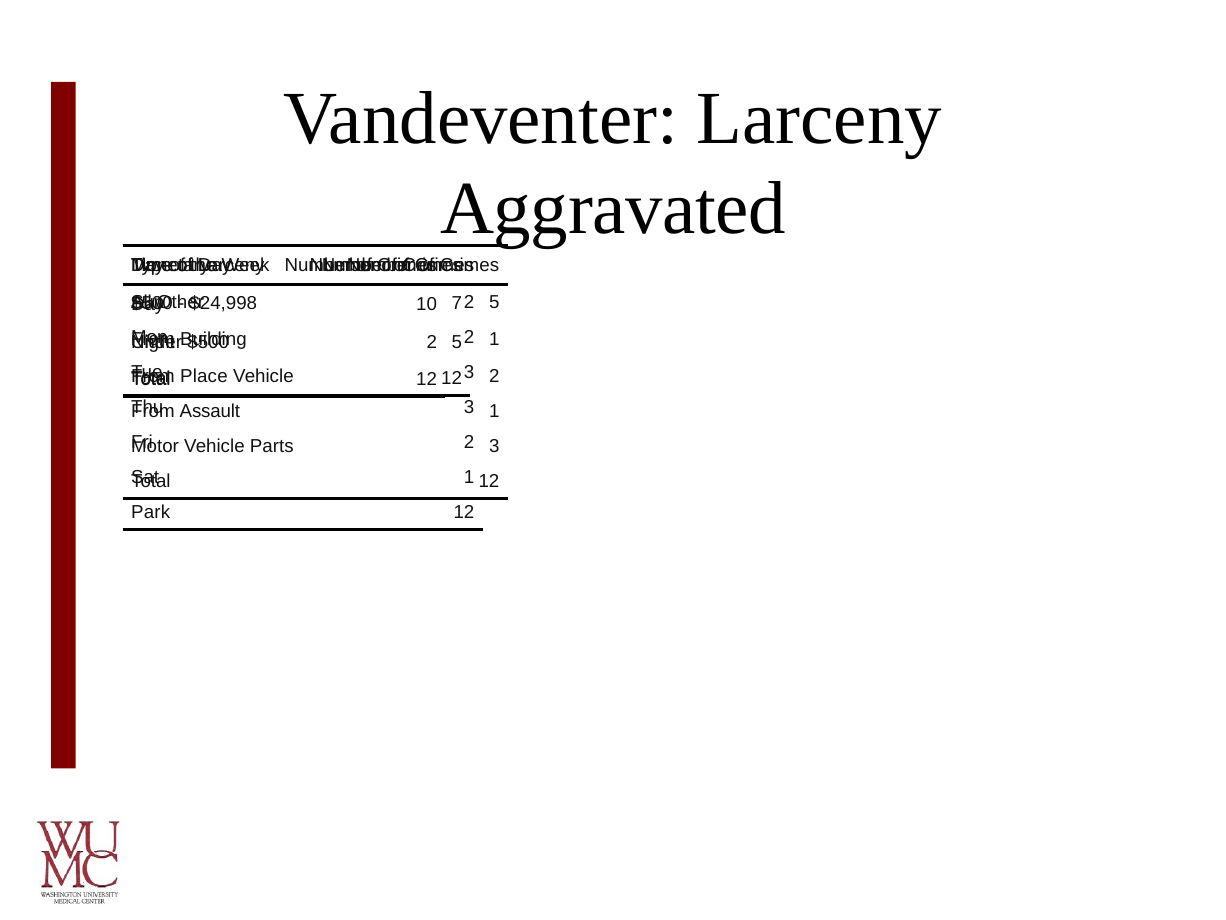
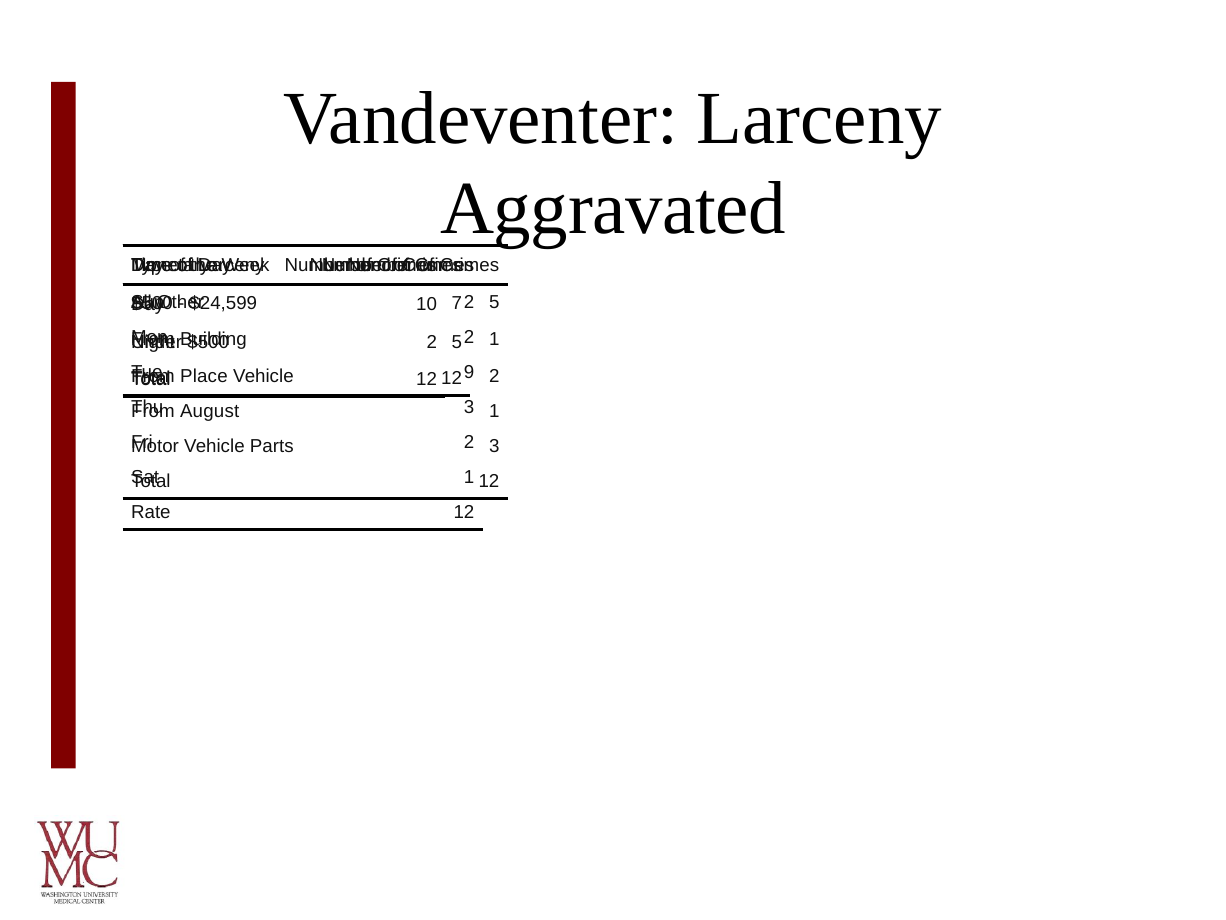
$24,998: $24,998 -> $24,599
3 at (469, 372): 3 -> 9
Assault: Assault -> August
Park: Park -> Rate
